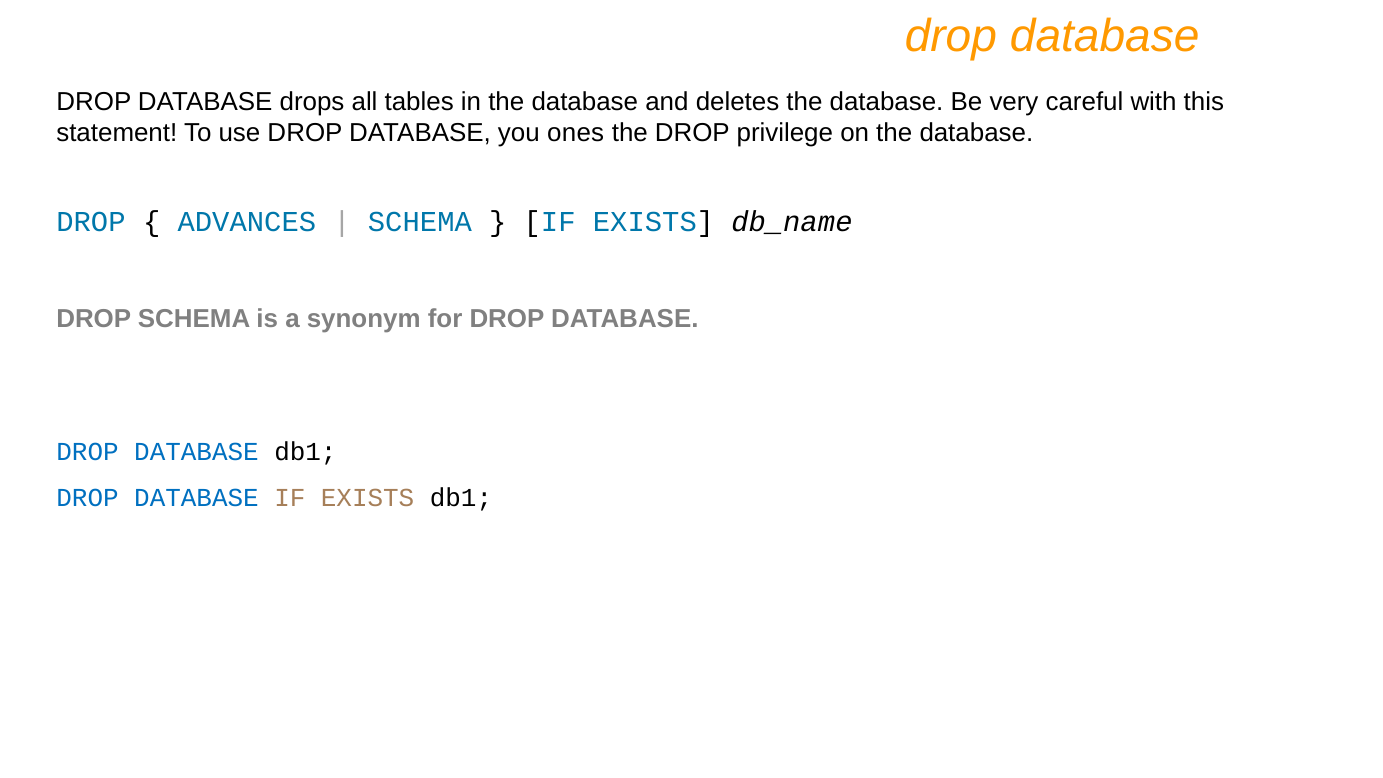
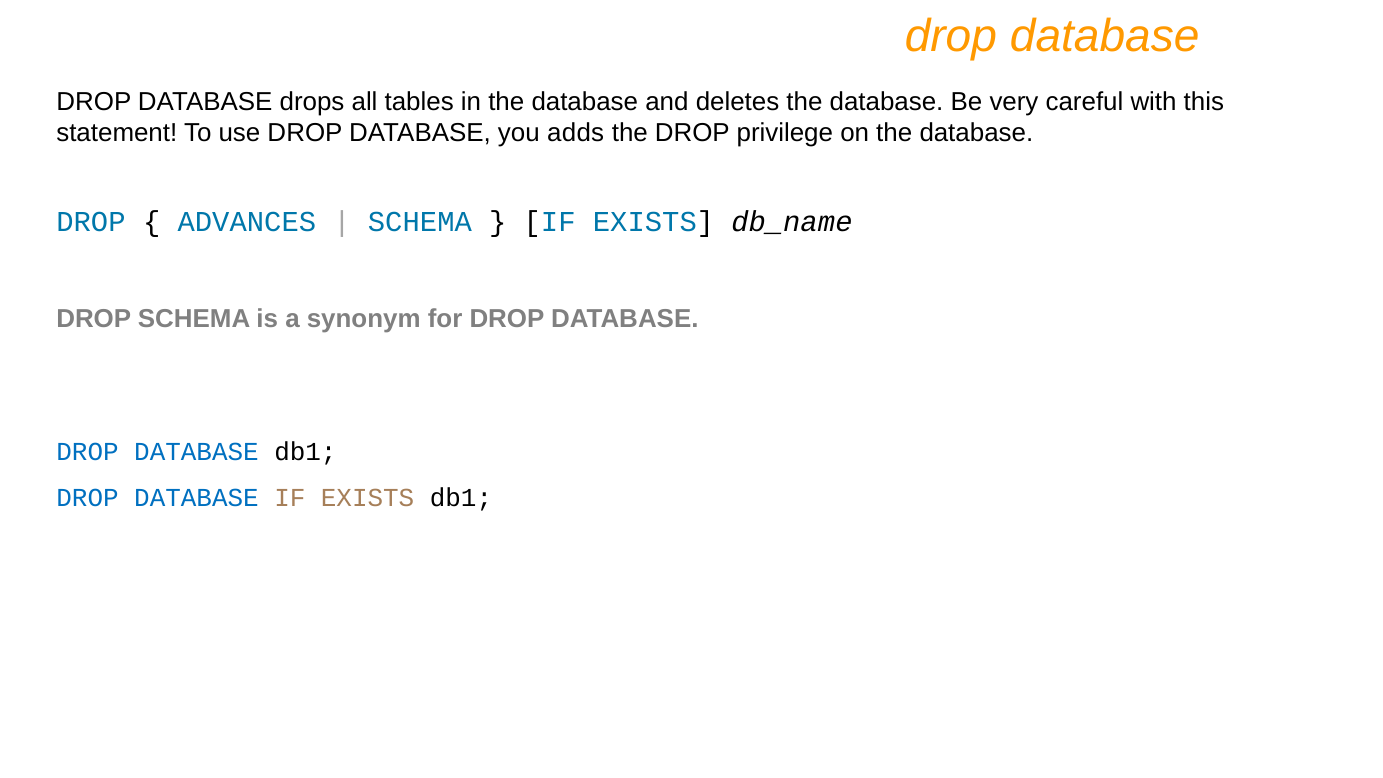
ones: ones -> adds
